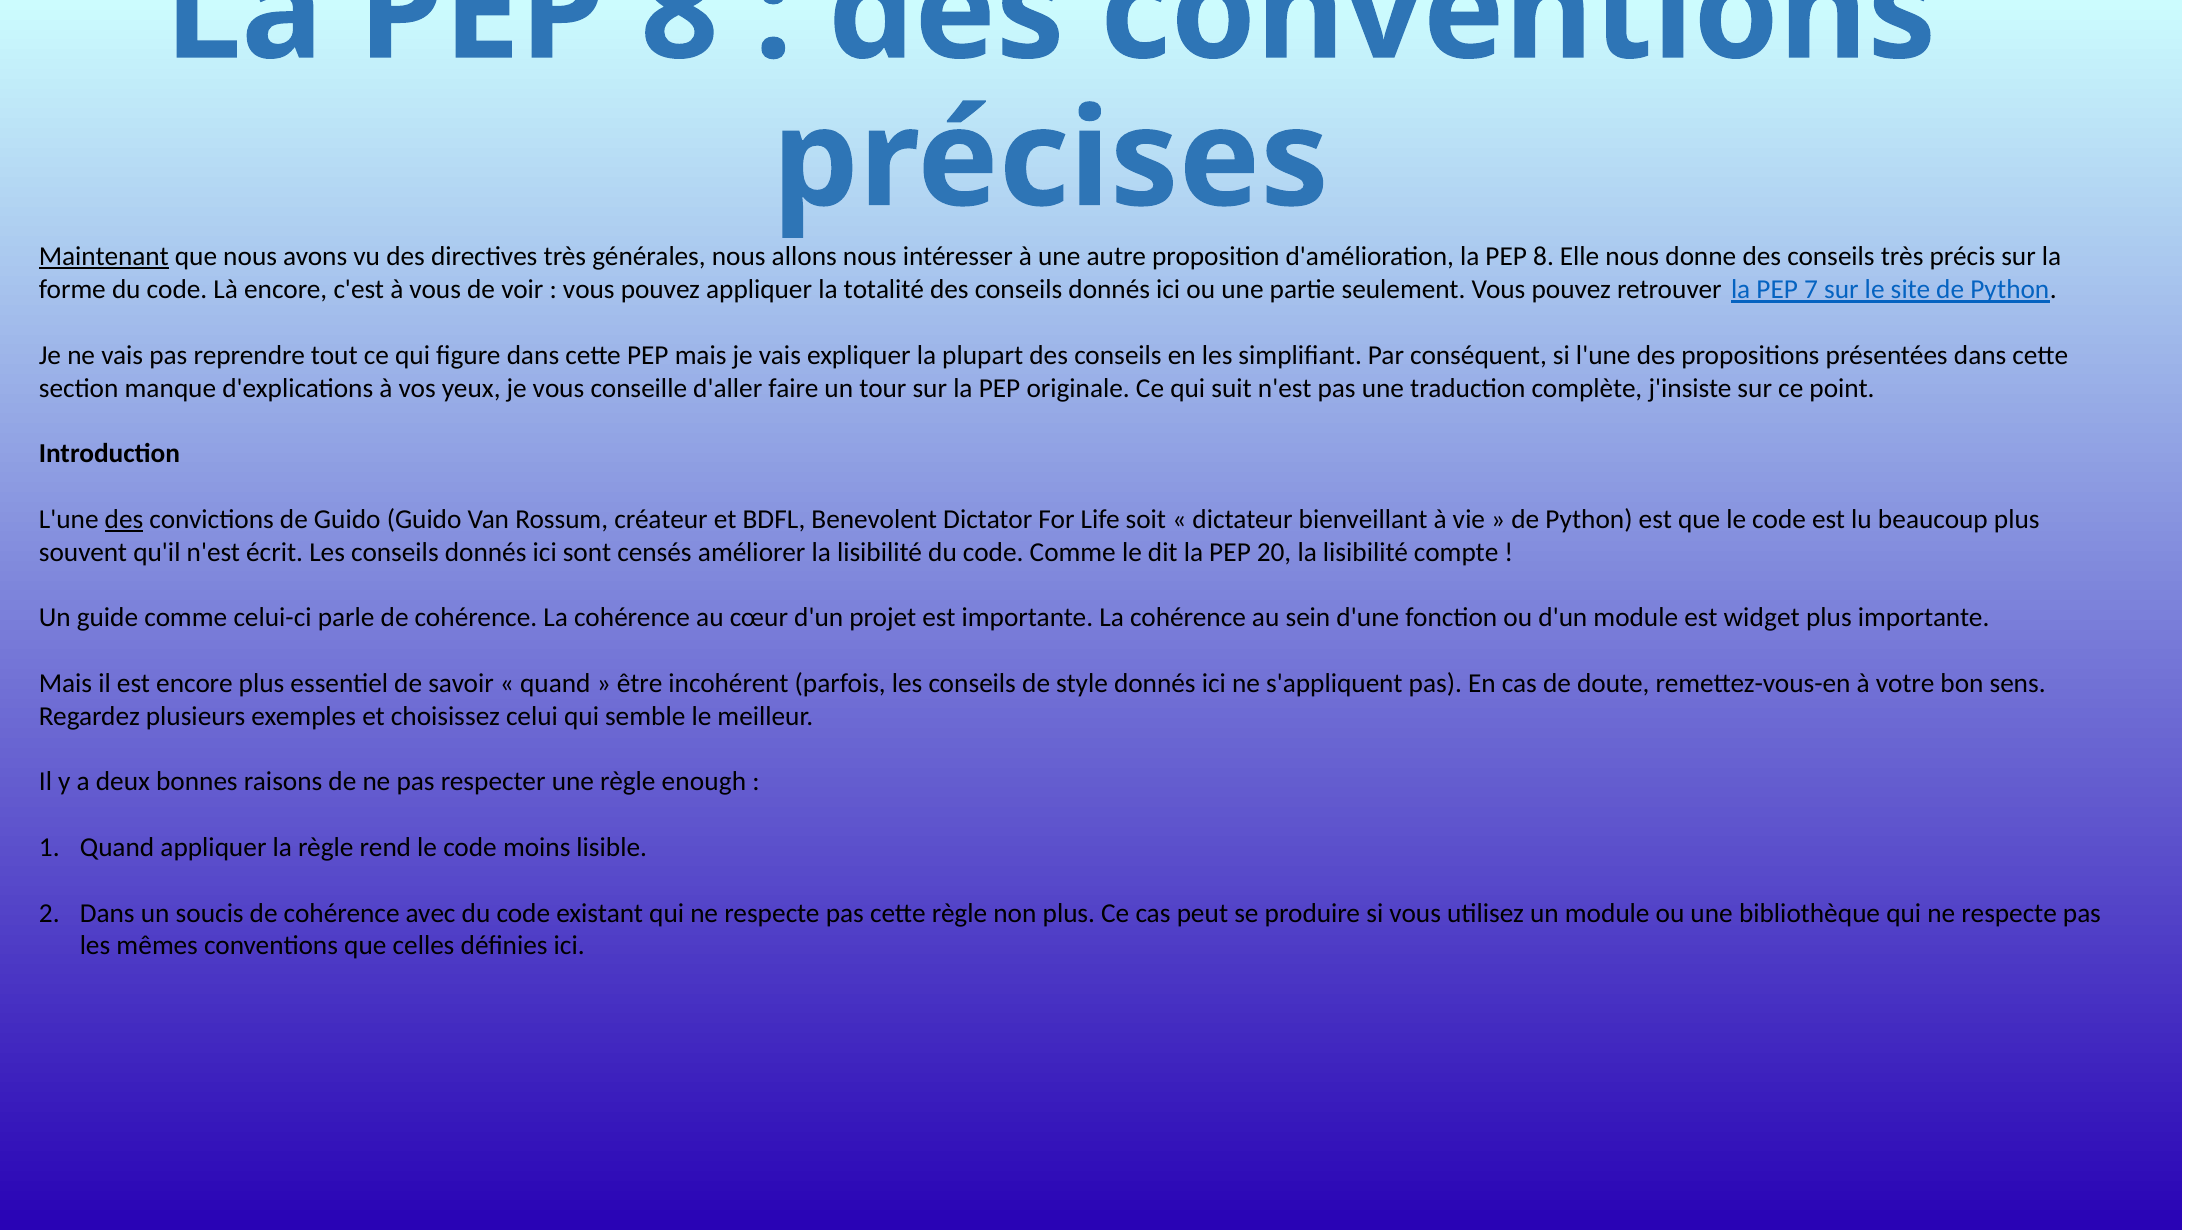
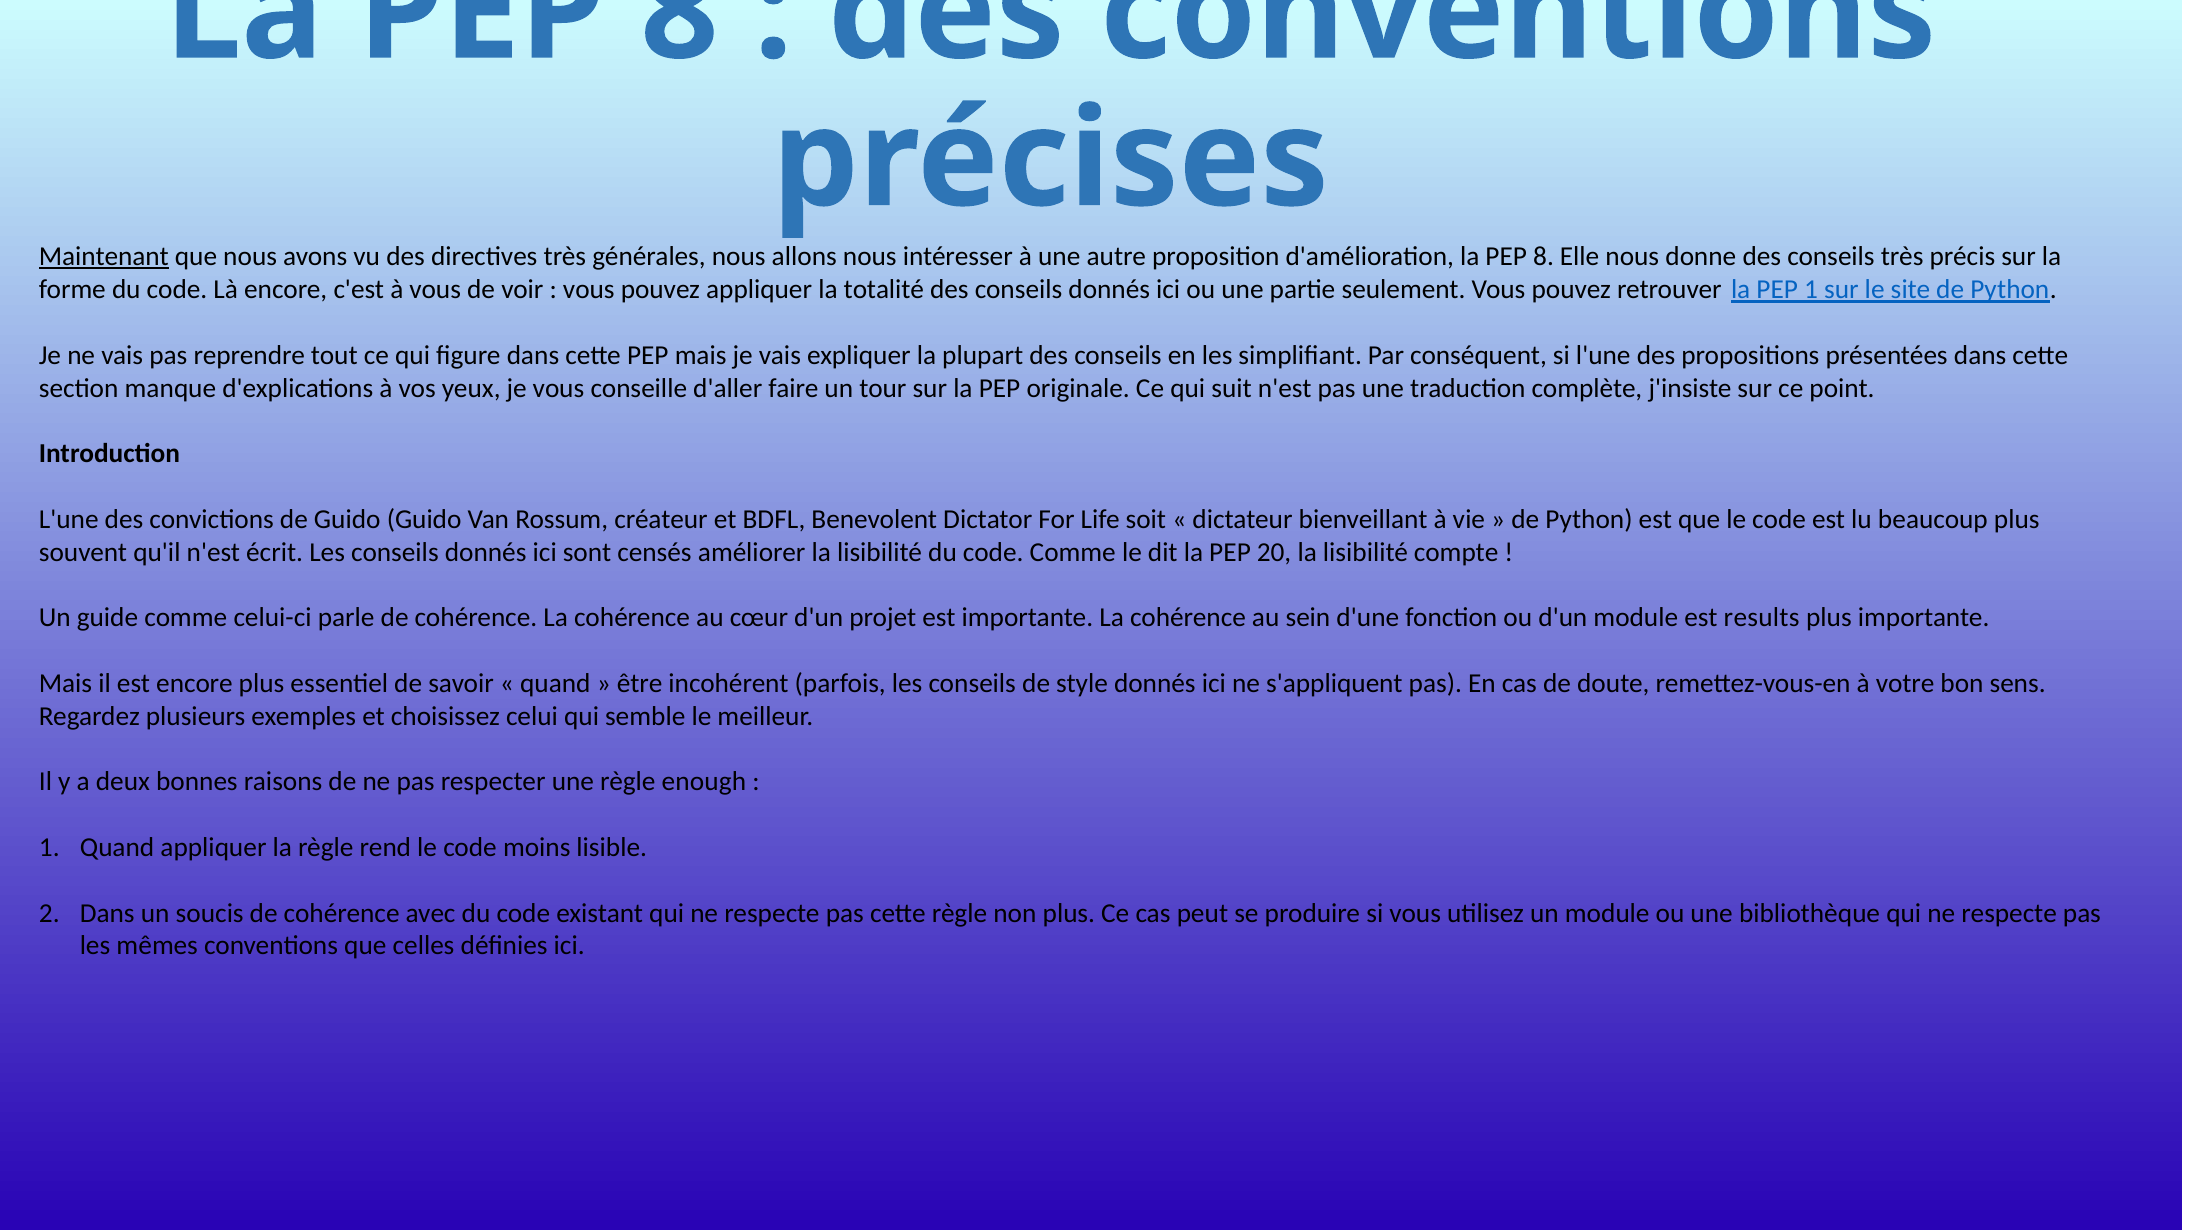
PEP 7: 7 -> 1
des at (124, 519) underline: present -> none
widget: widget -> results
